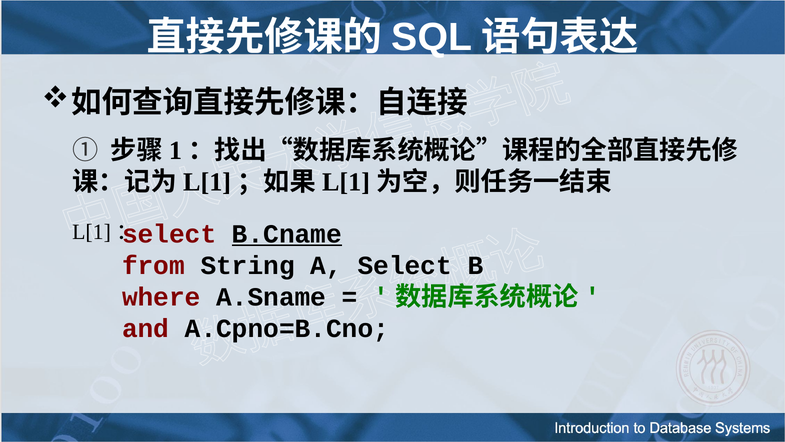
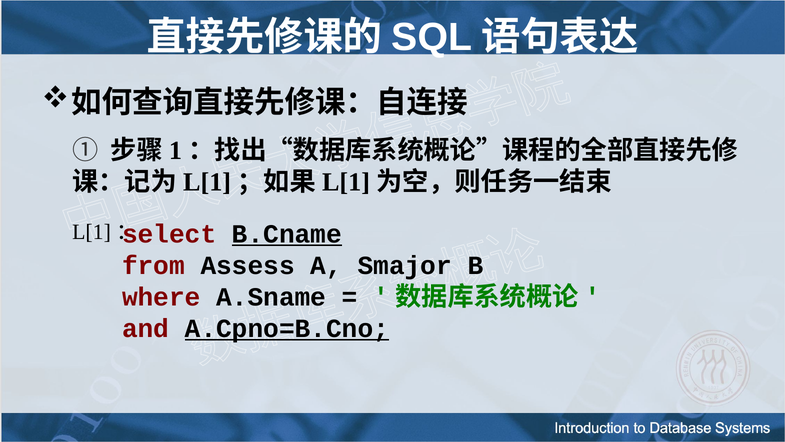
String: String -> Assess
A Select: Select -> Smajor
A.Cpno=B.Cno underline: none -> present
